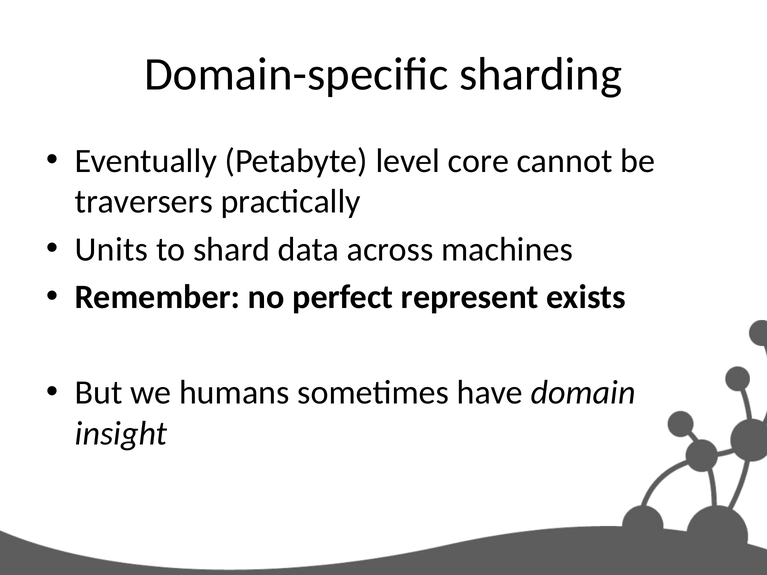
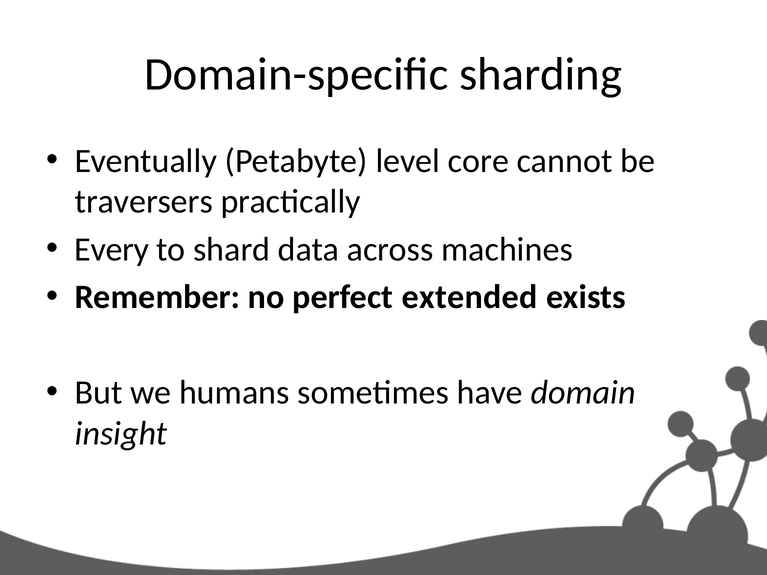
Units: Units -> Every
represent: represent -> extended
